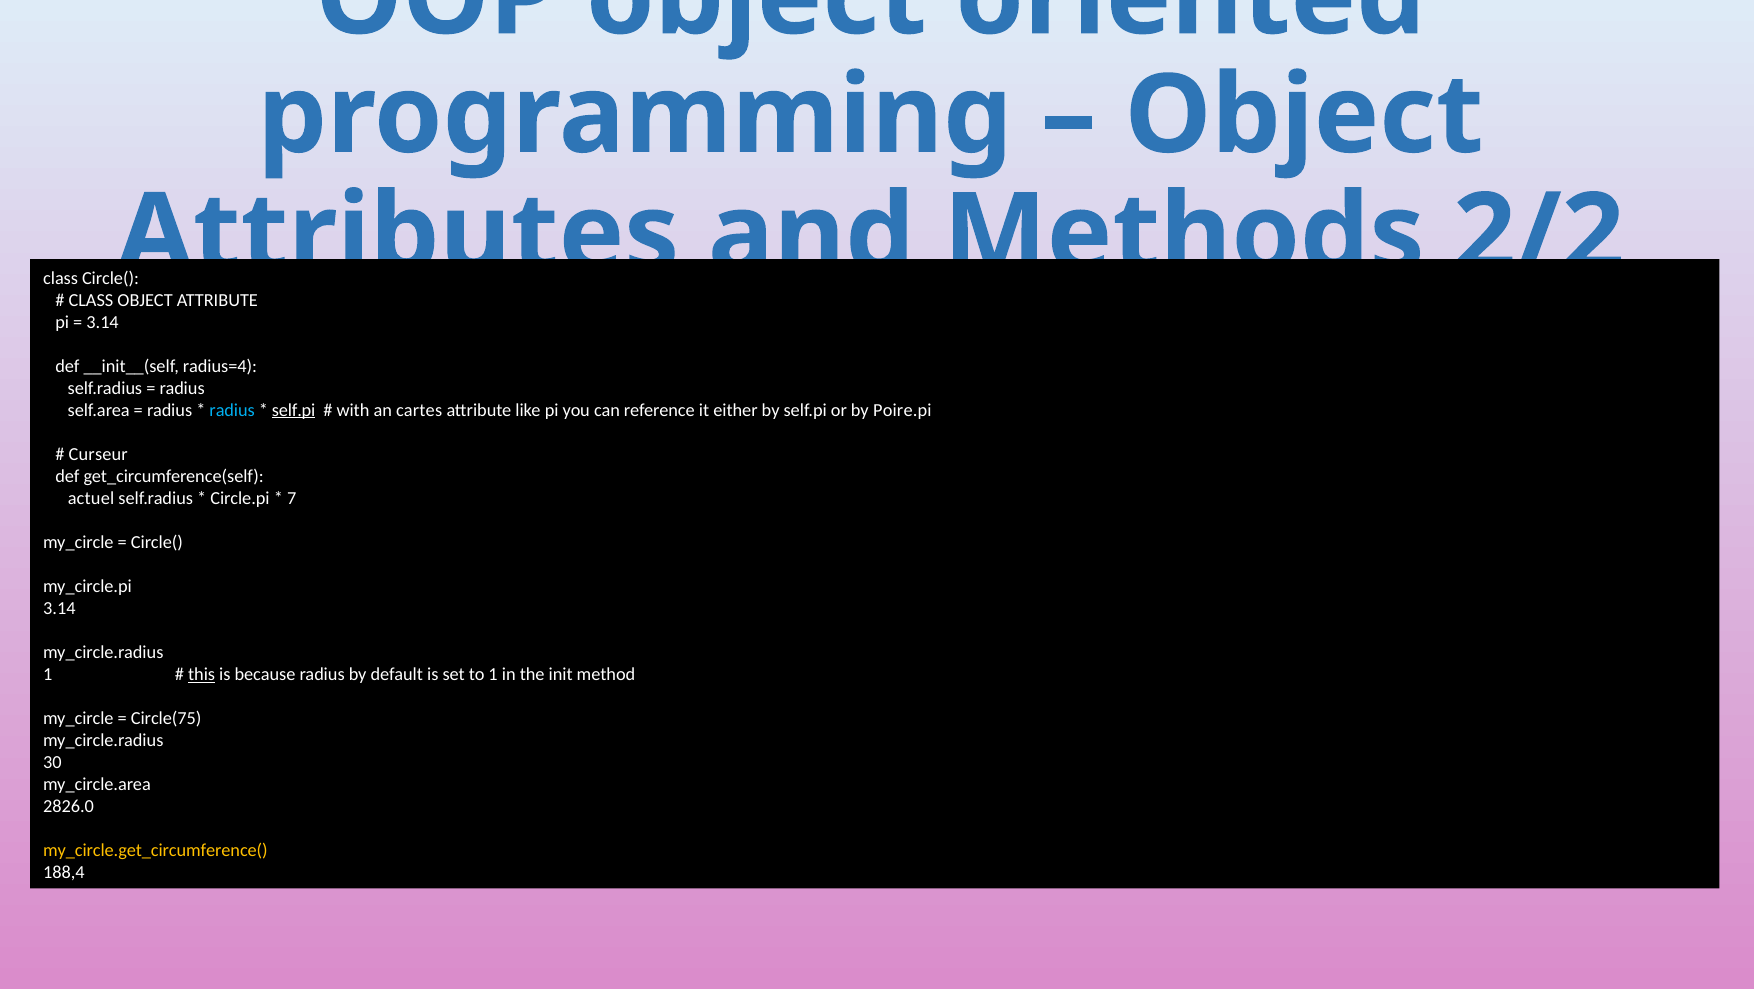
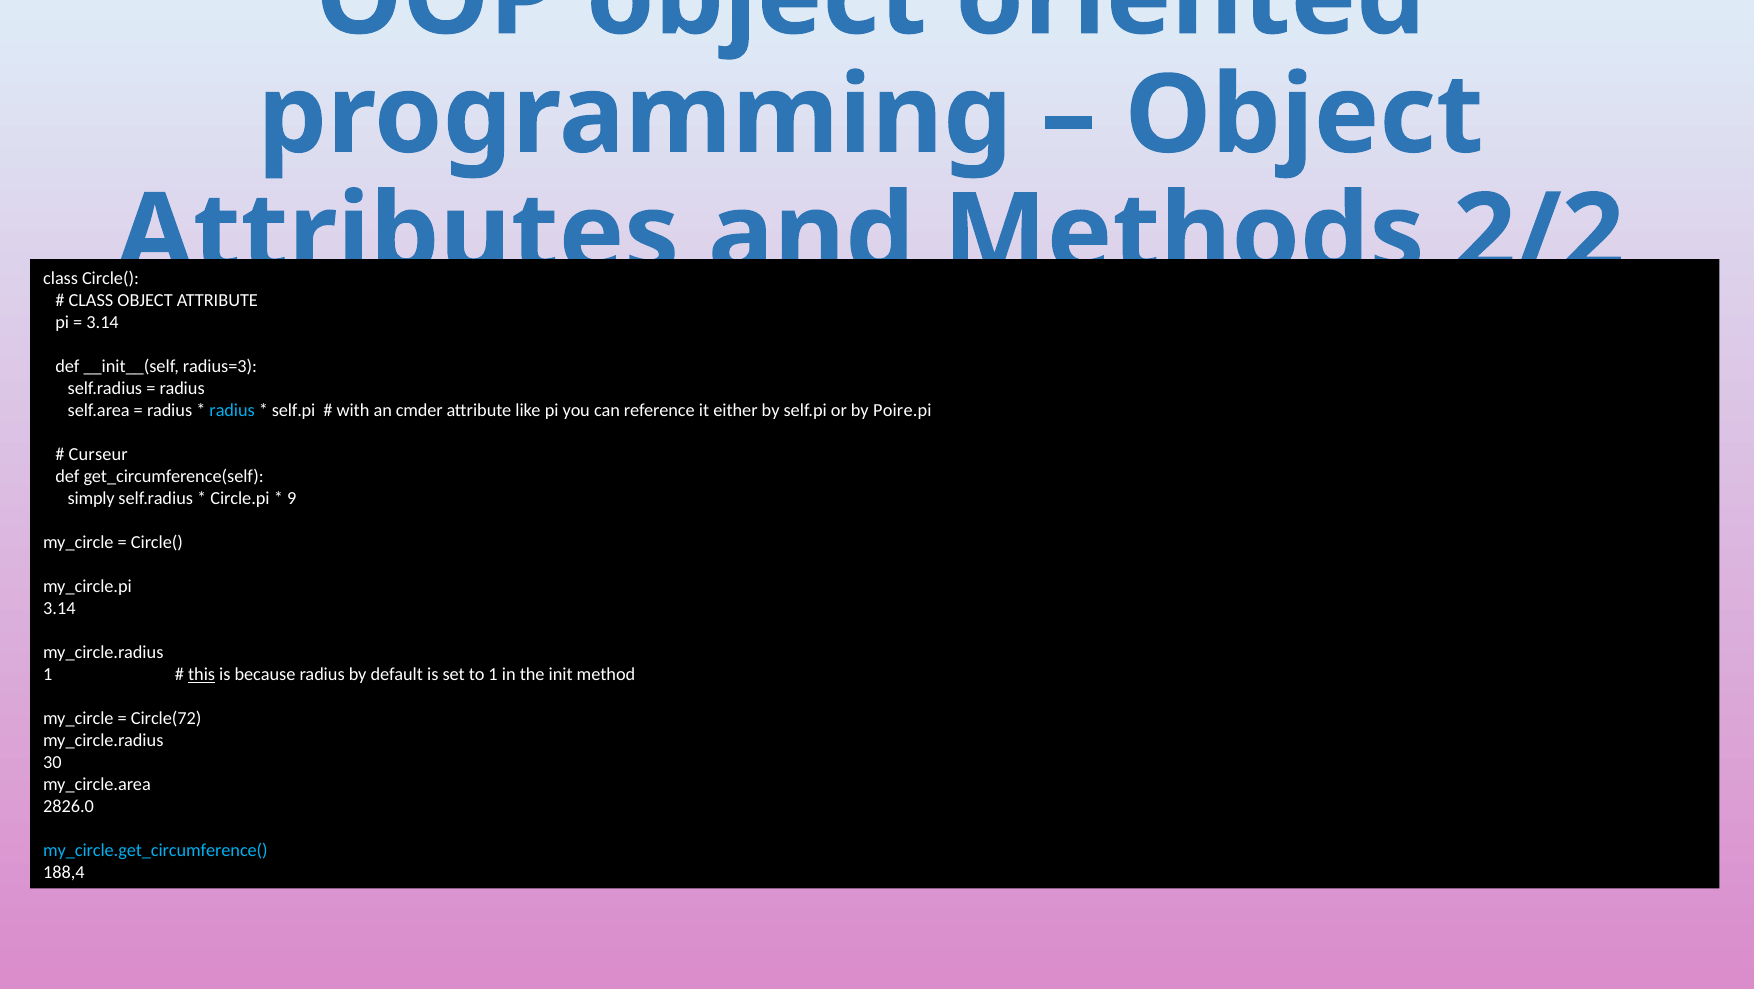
radius=4: radius=4 -> radius=3
self.pi at (294, 410) underline: present -> none
cartes: cartes -> cmder
actuel: actuel -> simply
7: 7 -> 9
Circle(75: Circle(75 -> Circle(72
my_circle.get_circumference( colour: yellow -> light blue
